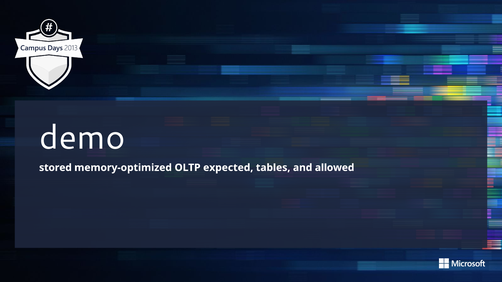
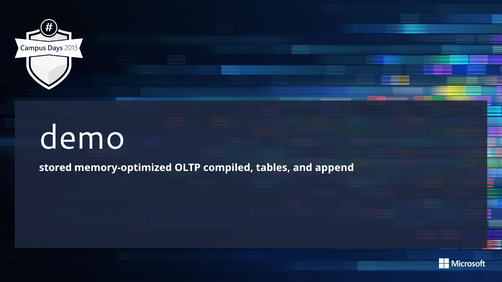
expected: expected -> compiled
allowed: allowed -> append
